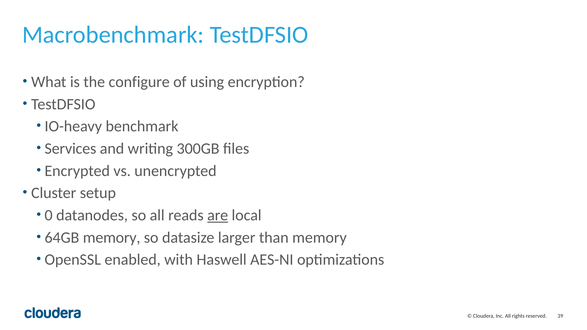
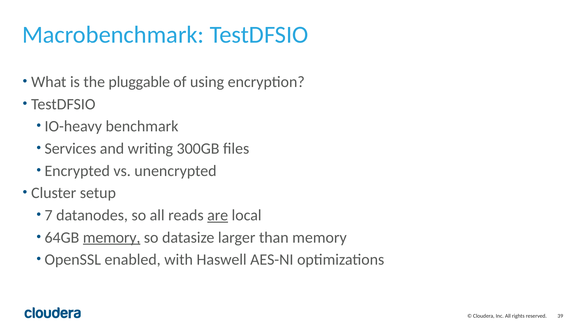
configure: configure -> pluggable
0: 0 -> 7
memory at (112, 238) underline: none -> present
